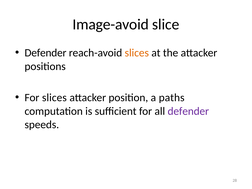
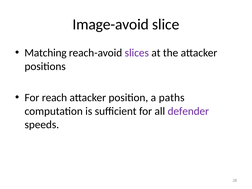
Defender at (46, 53): Defender -> Matching
slices at (137, 53) colour: orange -> purple
For slices: slices -> reach
